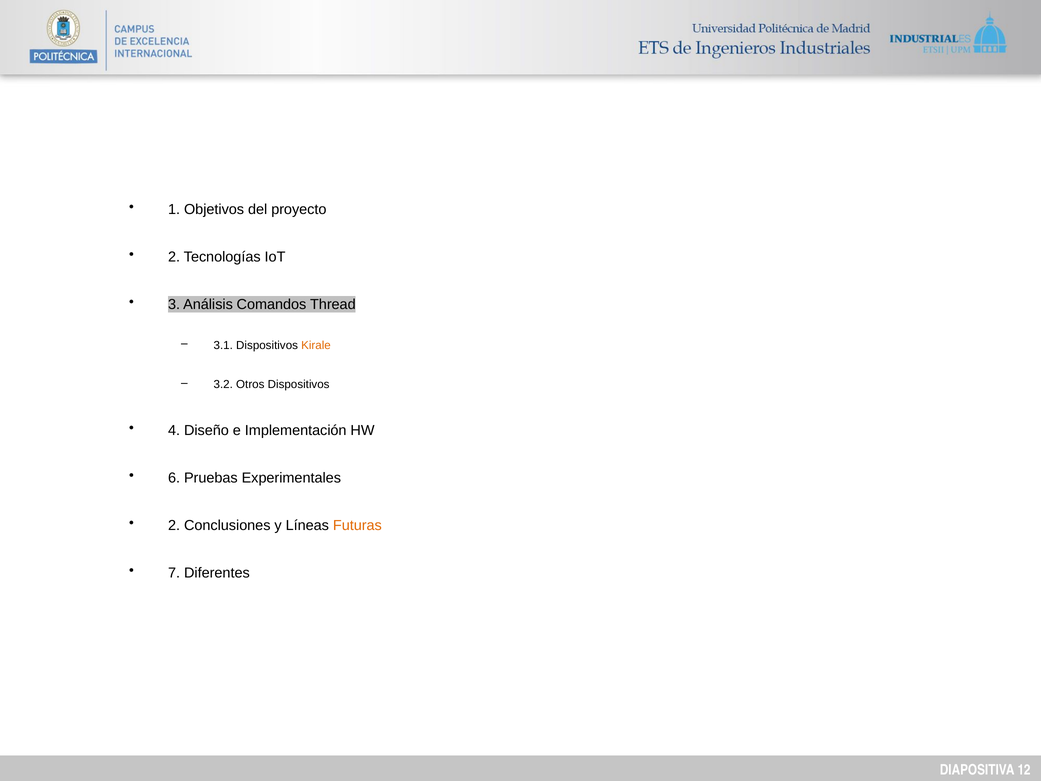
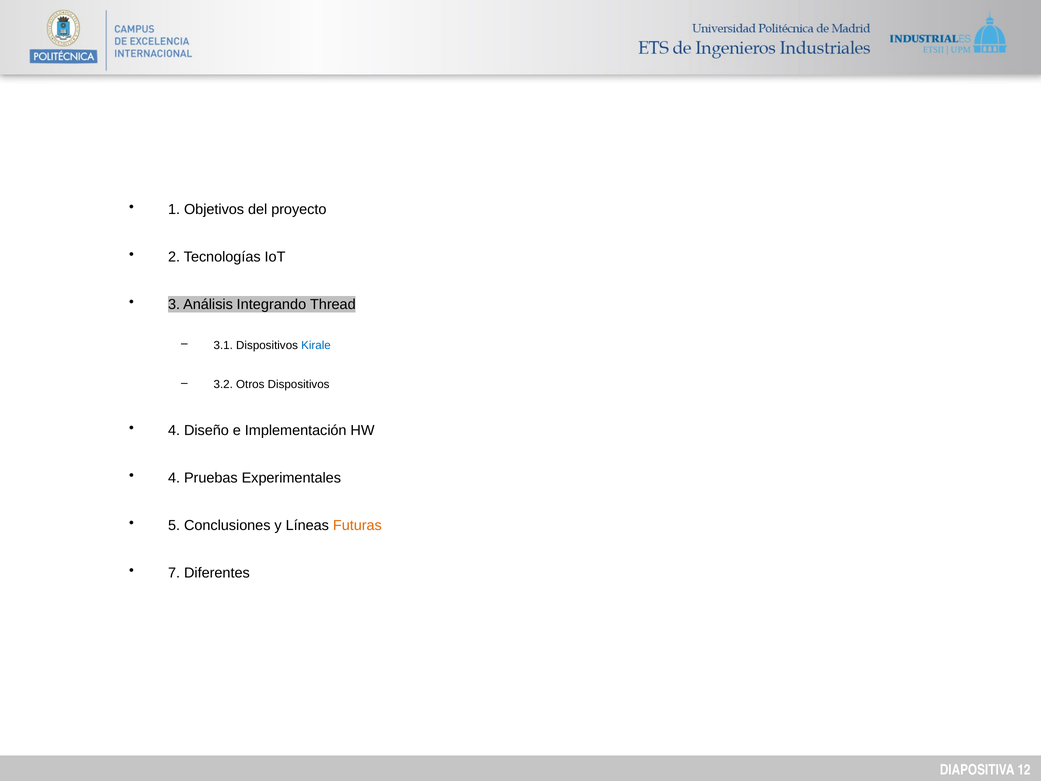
Comandos: Comandos -> Integrando
Kirale colour: orange -> blue
6 at (174, 478): 6 -> 4
2 at (174, 525): 2 -> 5
